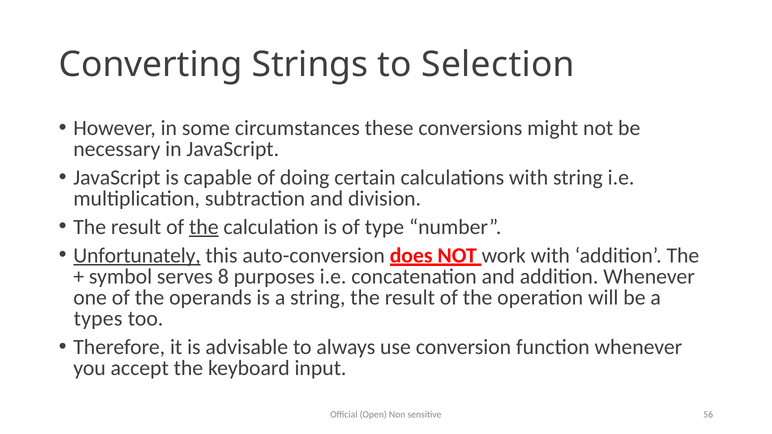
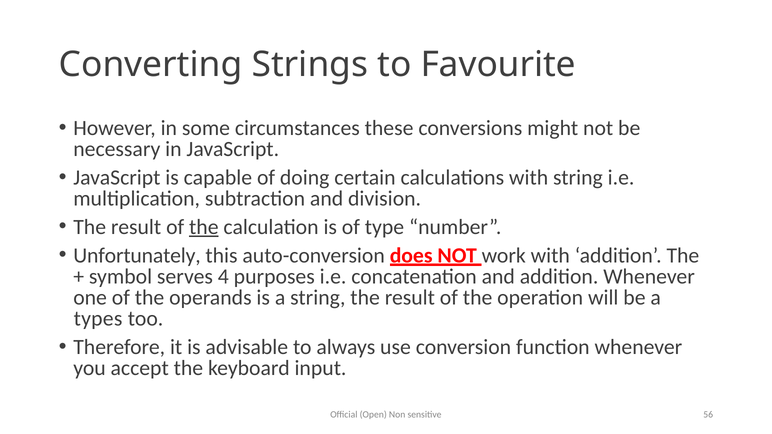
Selection: Selection -> Favourite
Unfortunately underline: present -> none
8: 8 -> 4
